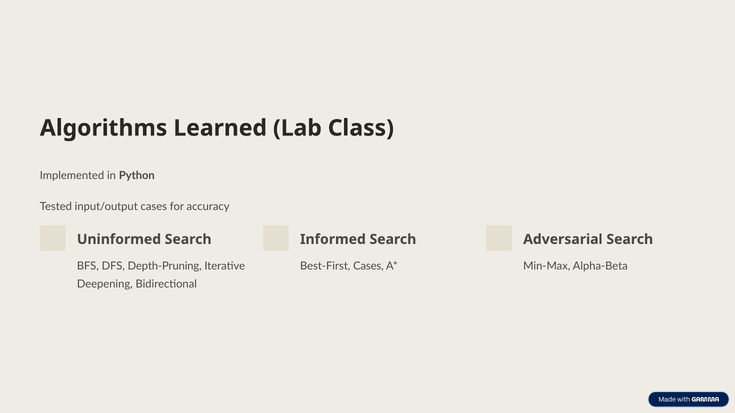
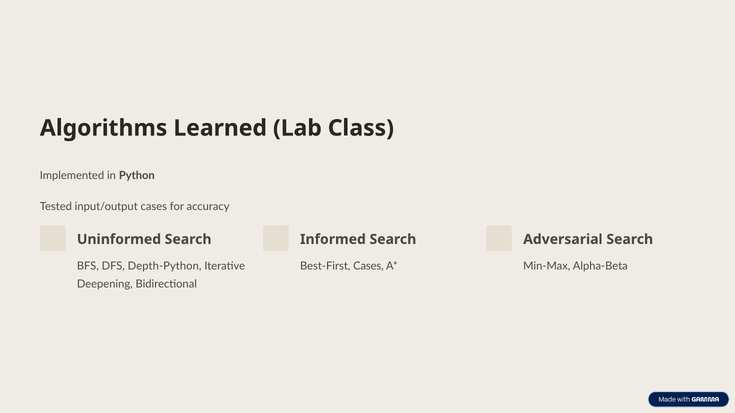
Depth-Pruning: Depth-Pruning -> Depth-Python
